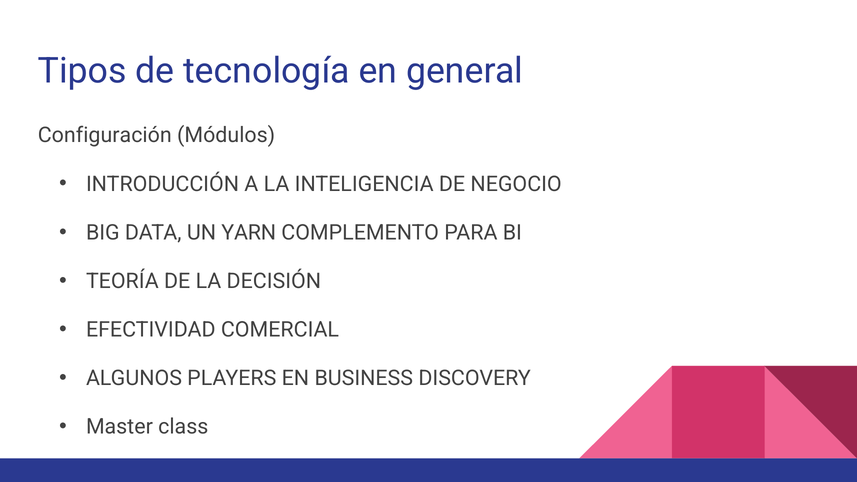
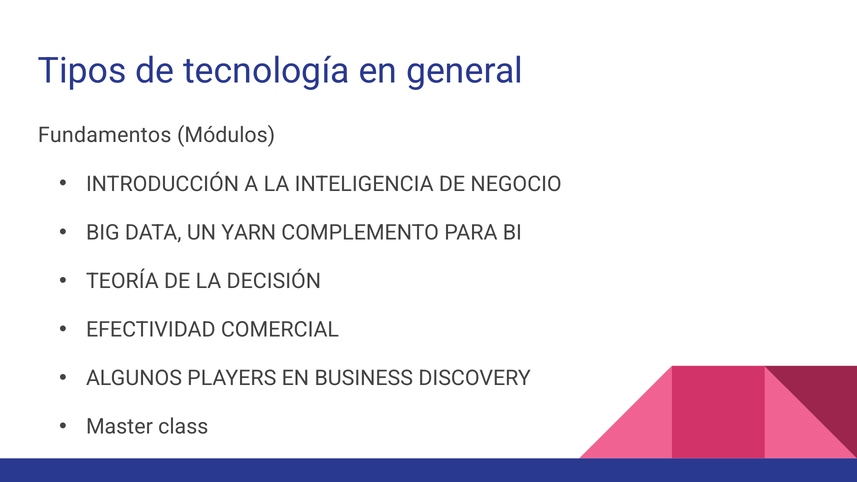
Configuración: Configuración -> Fundamentos
